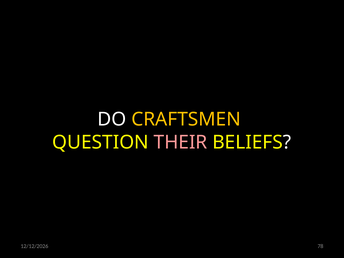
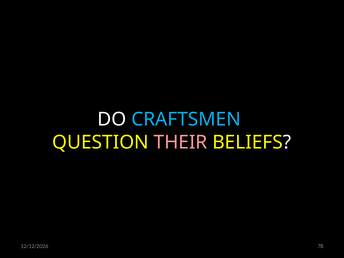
CRAFTSMEN colour: yellow -> light blue
